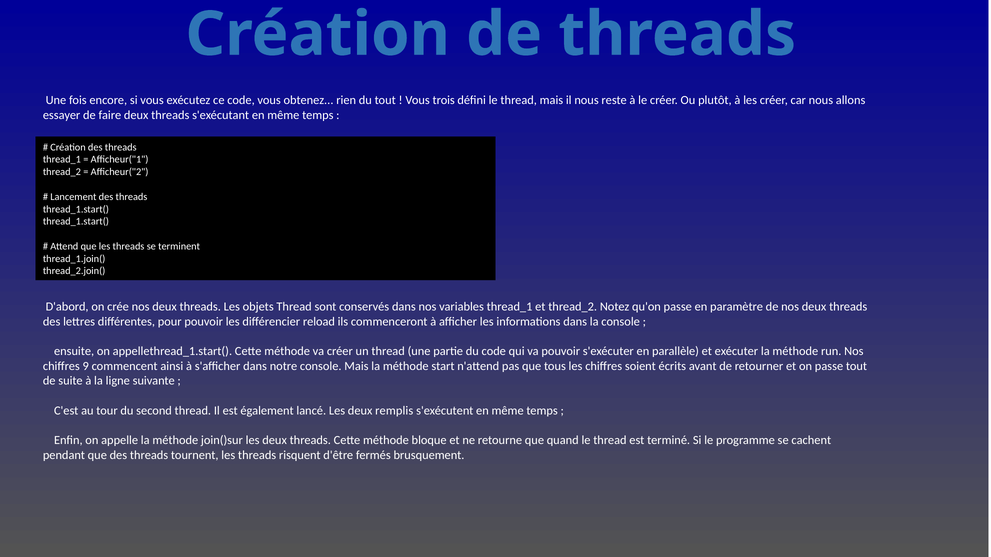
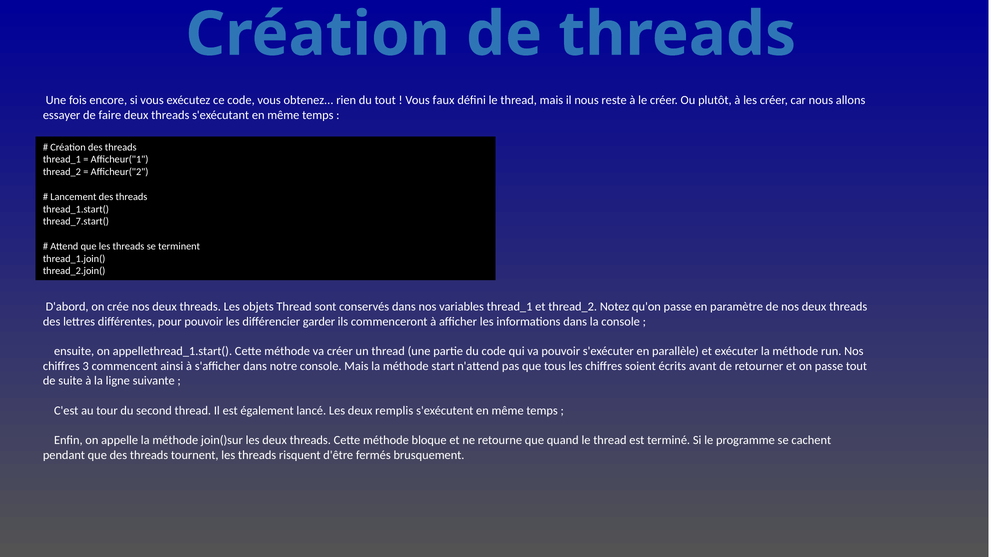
trois: trois -> faux
thread_1.start( at (76, 222): thread_1.start( -> thread_7.start(
reload: reload -> garder
9: 9 -> 3
